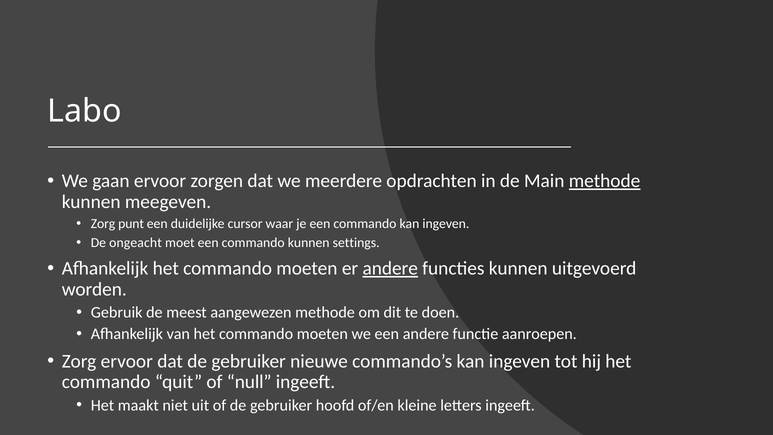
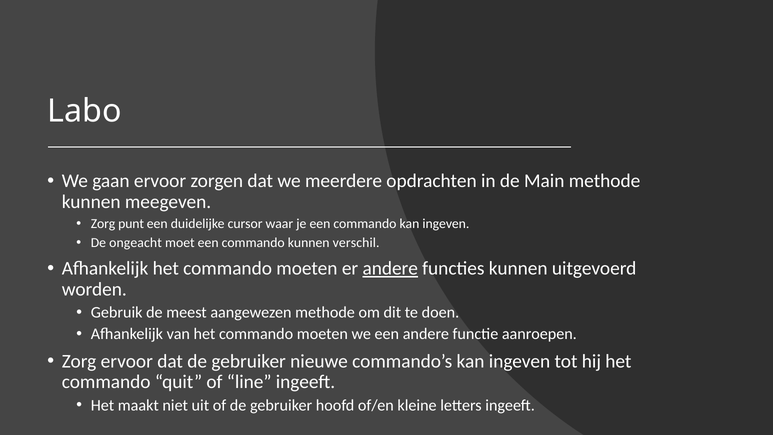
methode at (605, 181) underline: present -> none
settings: settings -> verschil
null: null -> line
